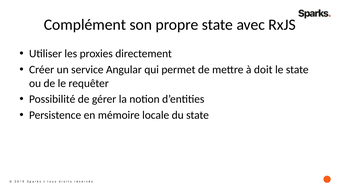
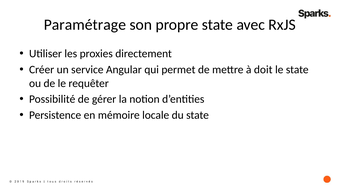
Complément: Complément -> Paramétrage
